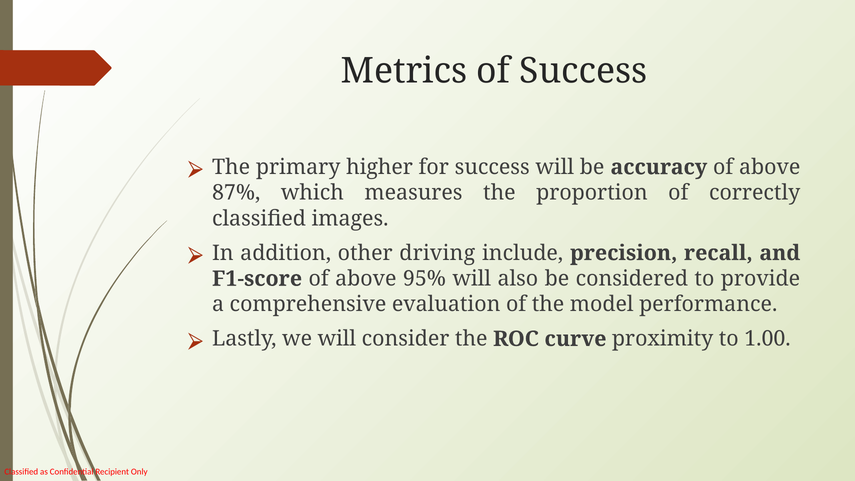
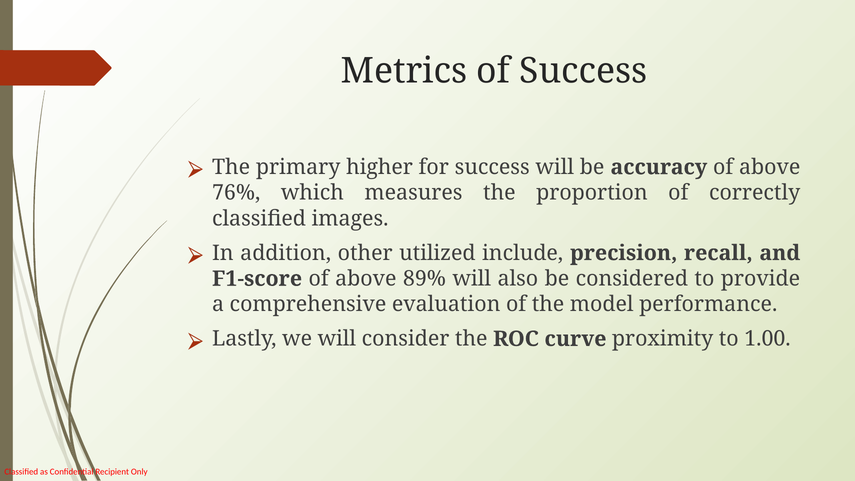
87%: 87% -> 76%
driving: driving -> utilized
95%: 95% -> 89%
